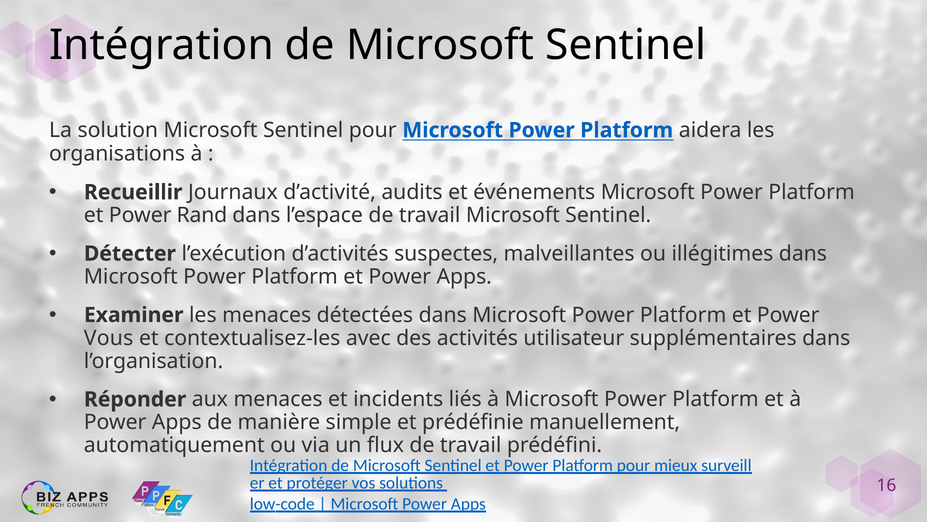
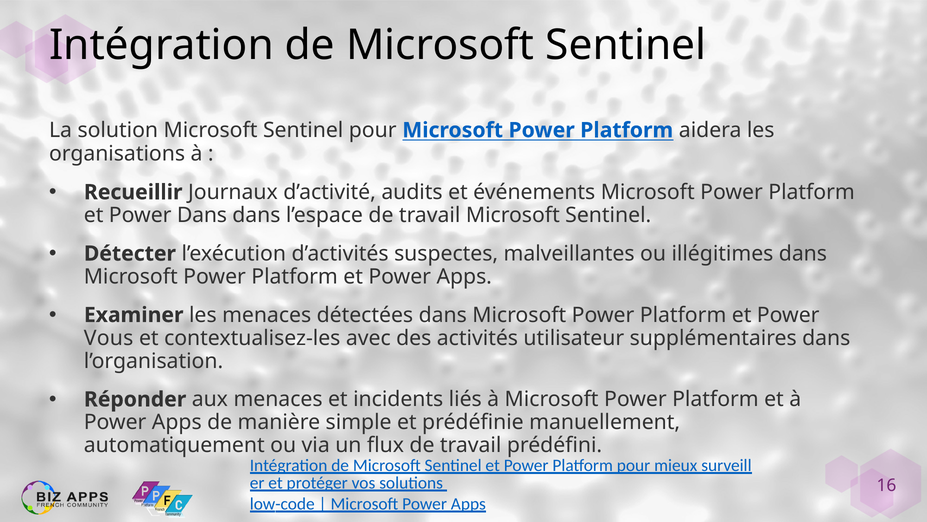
Power Rand: Rand -> Dans
